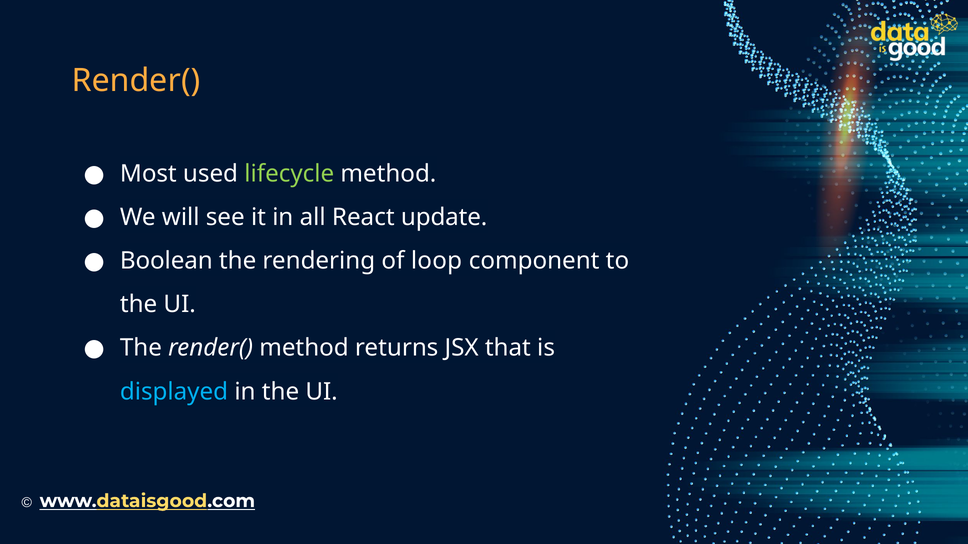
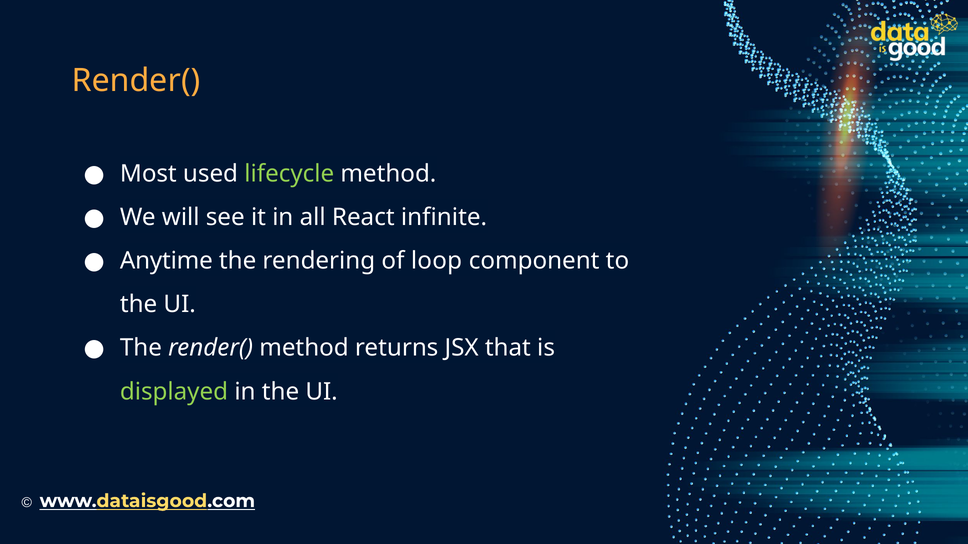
update: update -> infinite
Boolean: Boolean -> Anytime
displayed colour: light blue -> light green
